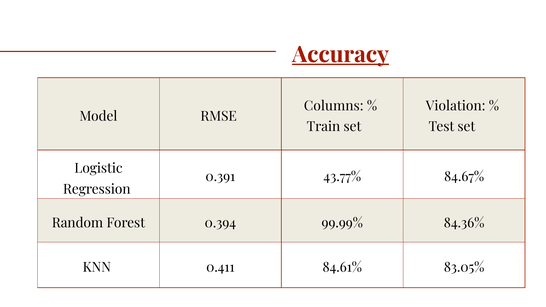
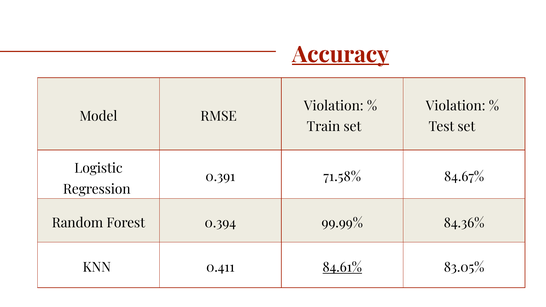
Columns at (334, 106): Columns -> Violation
43.77%: 43.77% -> 71.58%
84.61% underline: none -> present
